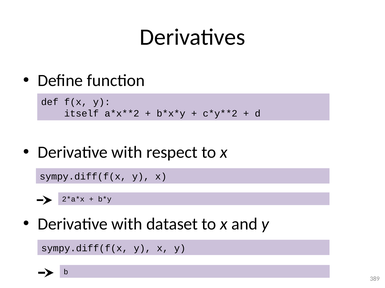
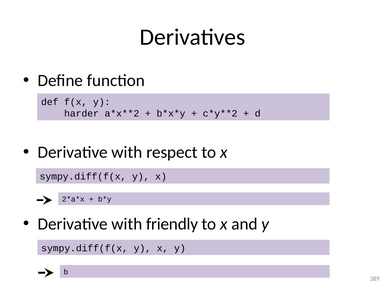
itself: itself -> harder
dataset: dataset -> friendly
